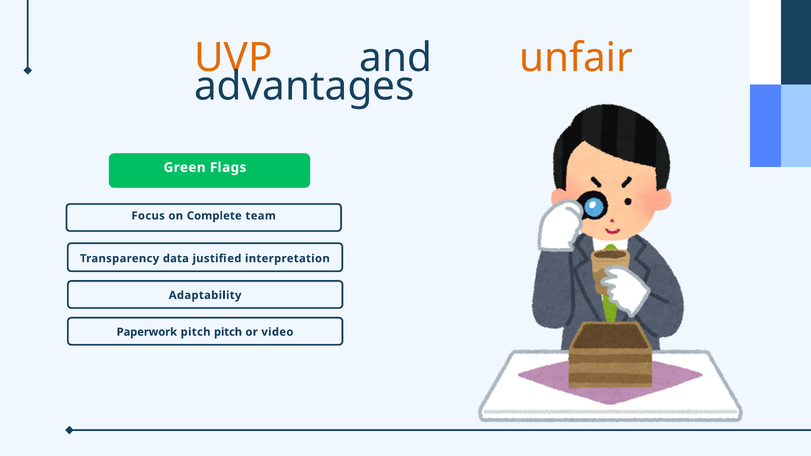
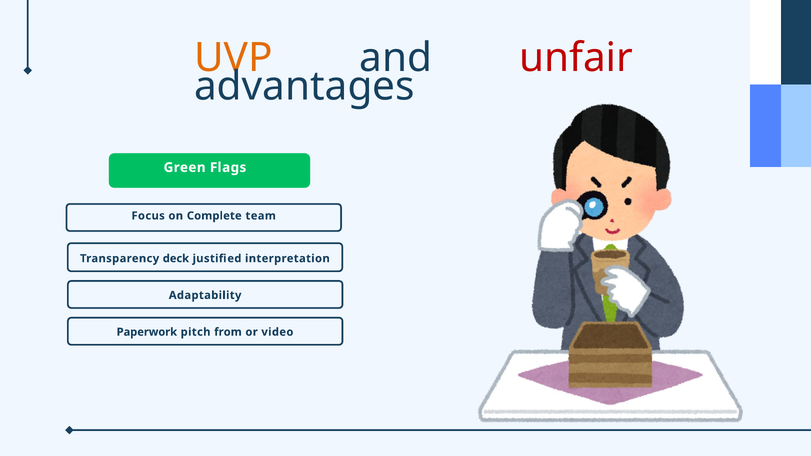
unfair colour: orange -> red
data: data -> deck
pitch pitch: pitch -> from
